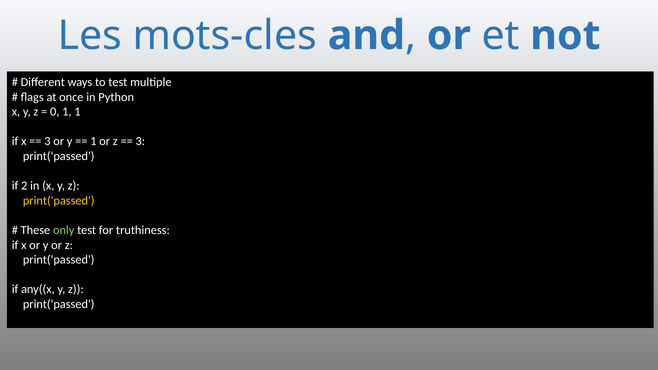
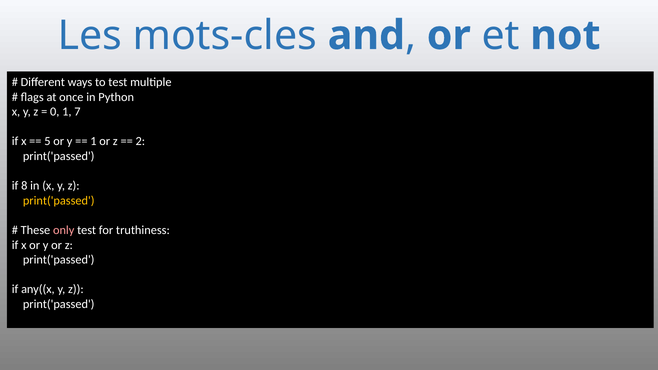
1 1: 1 -> 7
3 at (47, 141): 3 -> 5
3 at (140, 141): 3 -> 2
2: 2 -> 8
only colour: light green -> pink
